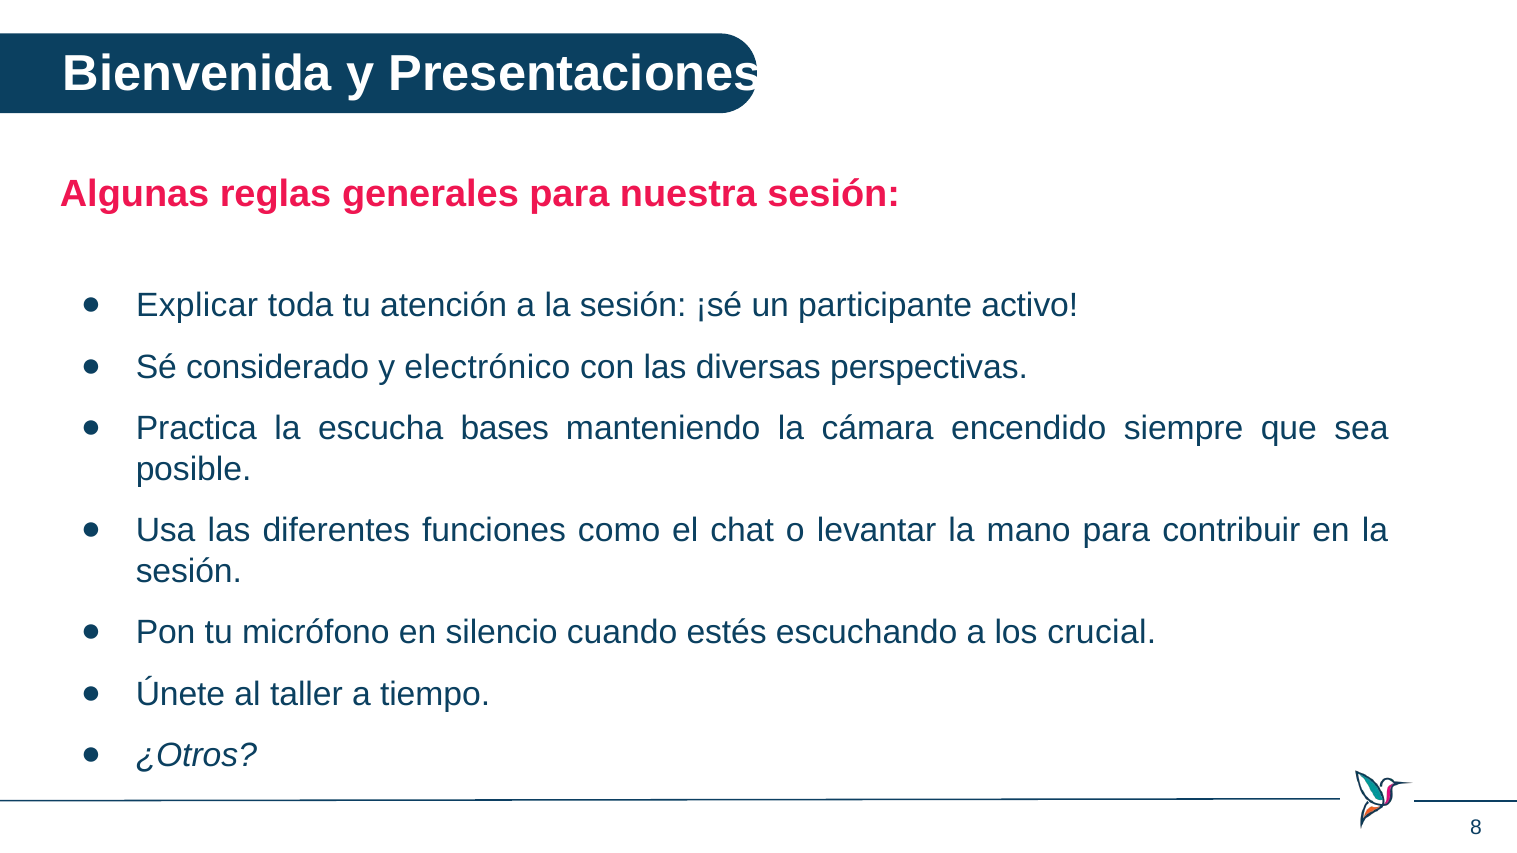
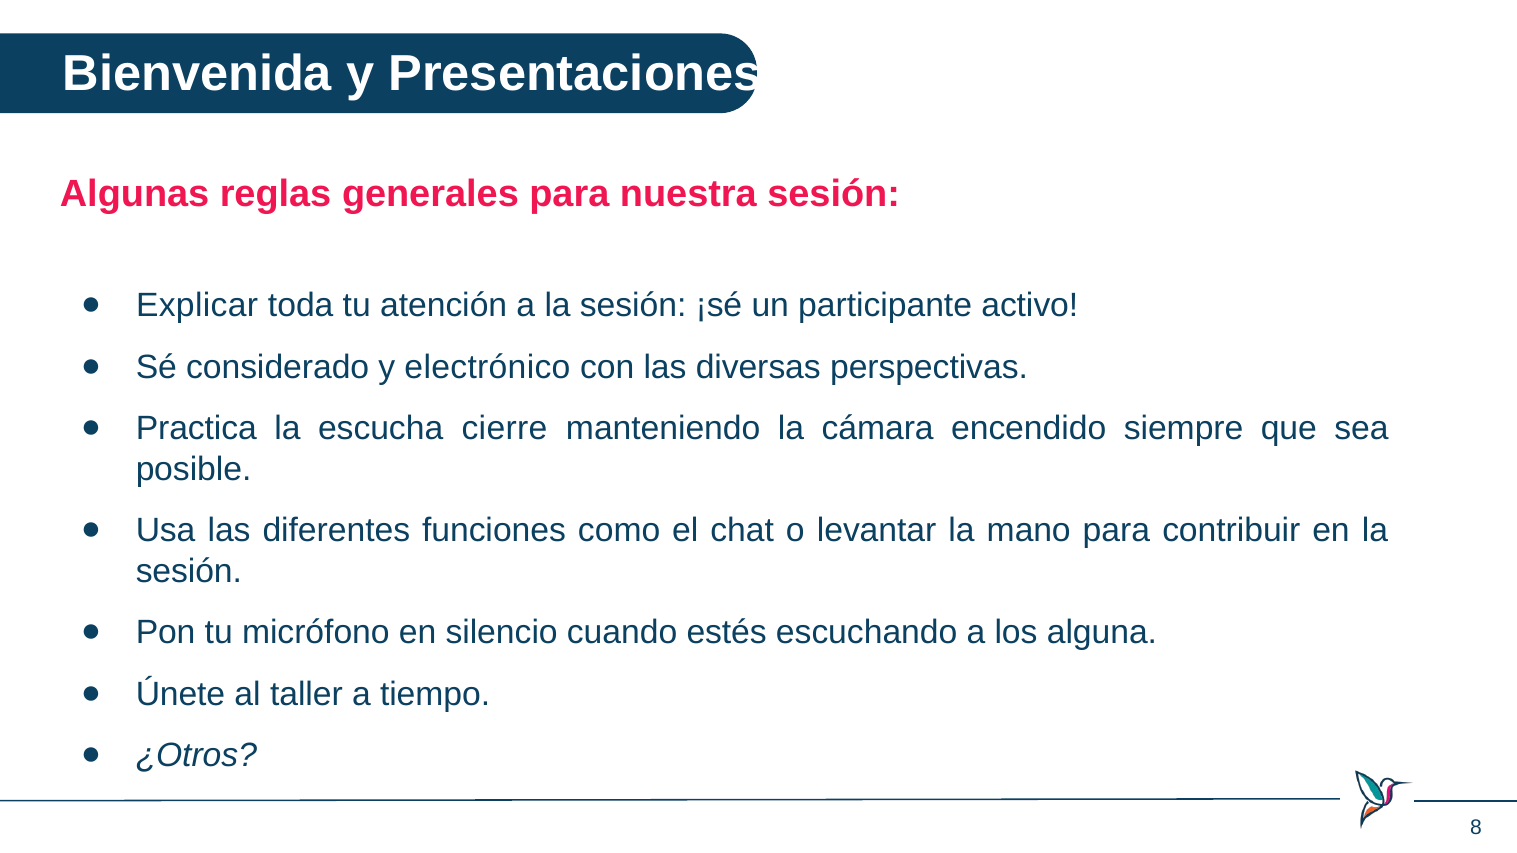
bases: bases -> cierre
crucial: crucial -> alguna
